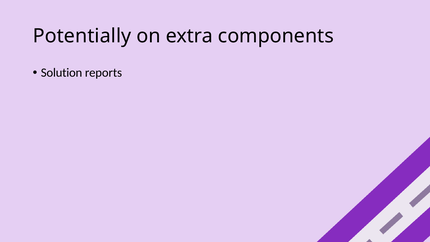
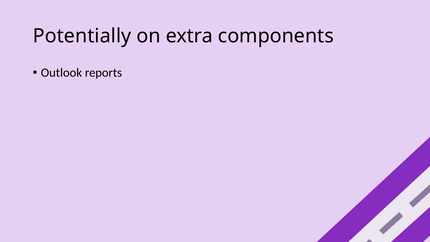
Solution: Solution -> Outlook
